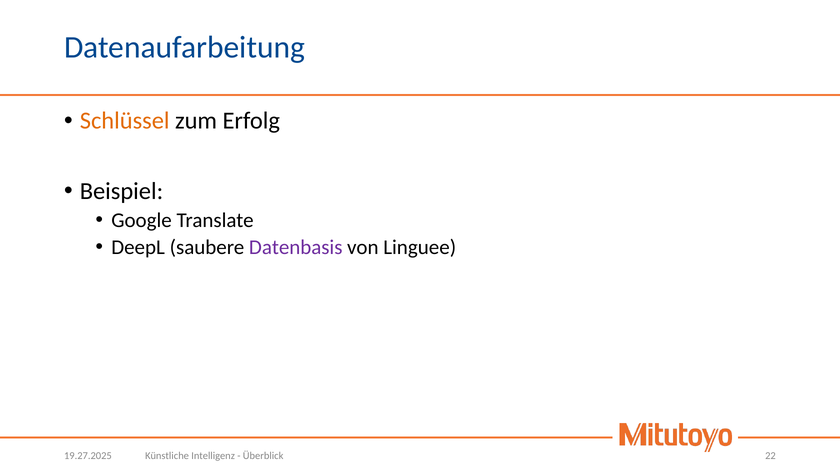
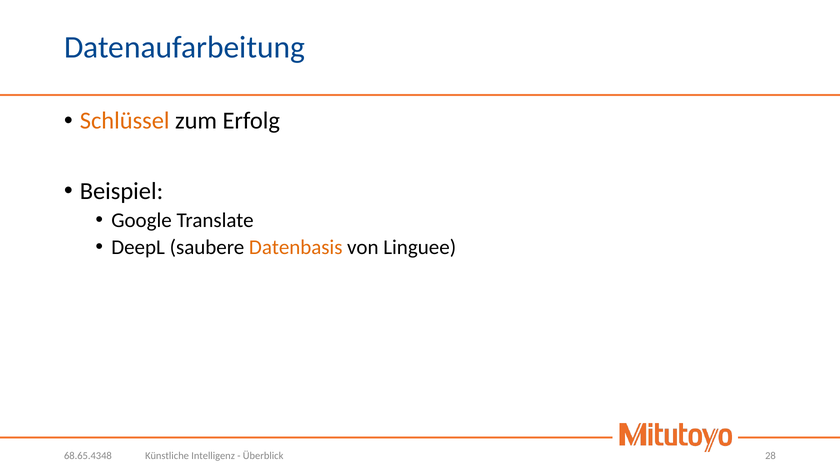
Datenbasis colour: purple -> orange
22: 22 -> 28
19.27.2025: 19.27.2025 -> 68.65.4348
